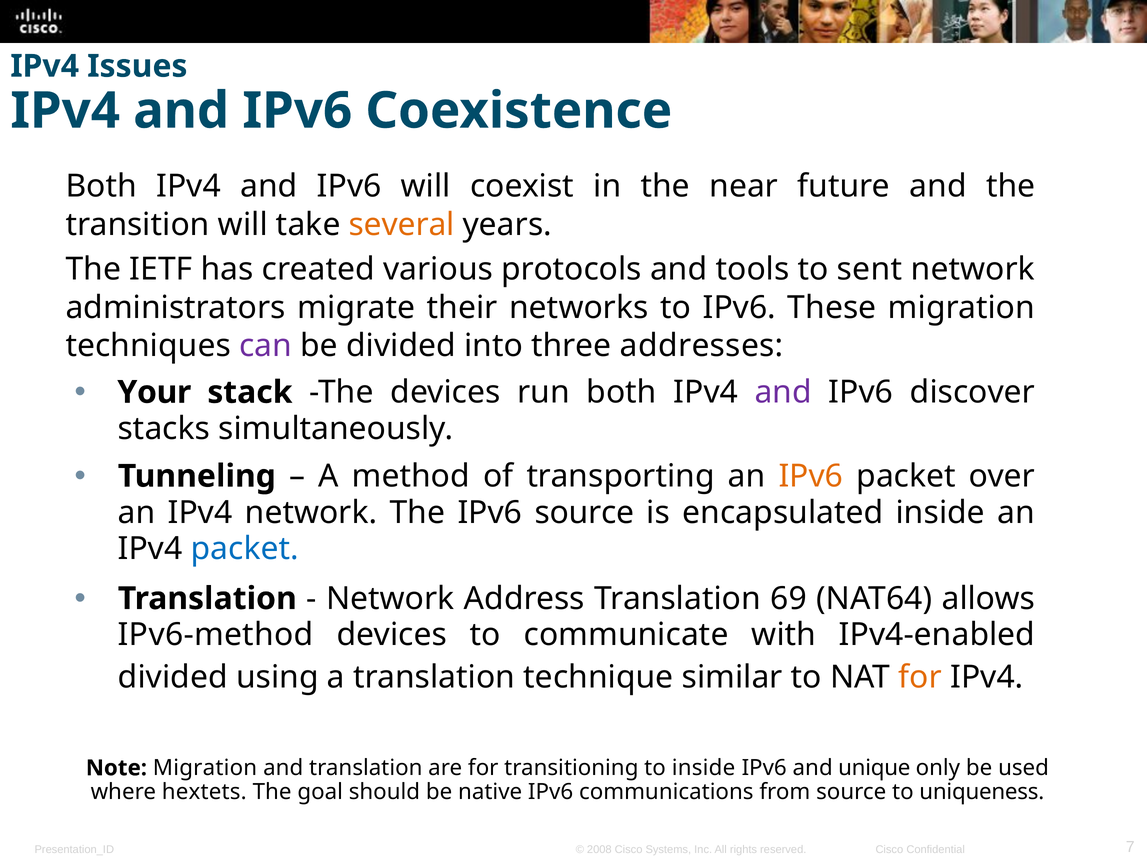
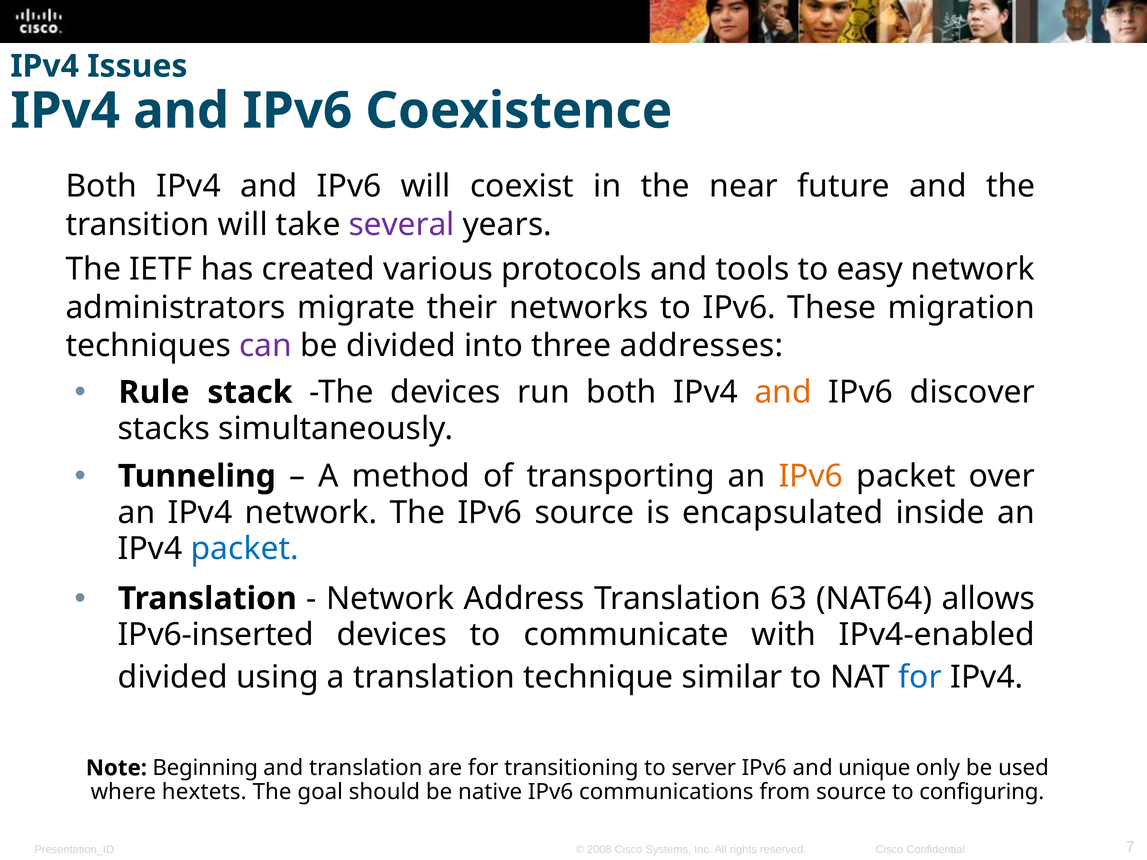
several colour: orange -> purple
sent: sent -> easy
Your: Your -> Rule
and at (783, 392) colour: purple -> orange
69: 69 -> 63
IPv6-method: IPv6-method -> IPv6-inserted
for at (920, 677) colour: orange -> blue
Note Migration: Migration -> Beginning
to inside: inside -> server
uniqueness: uniqueness -> configuring
